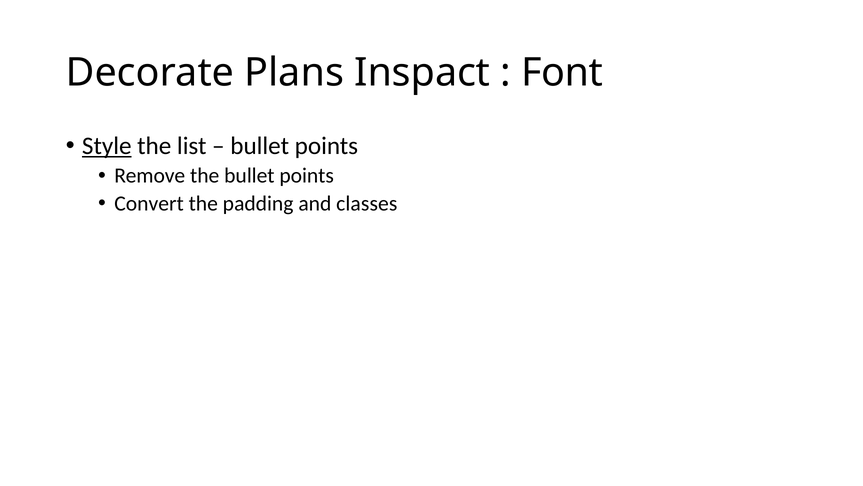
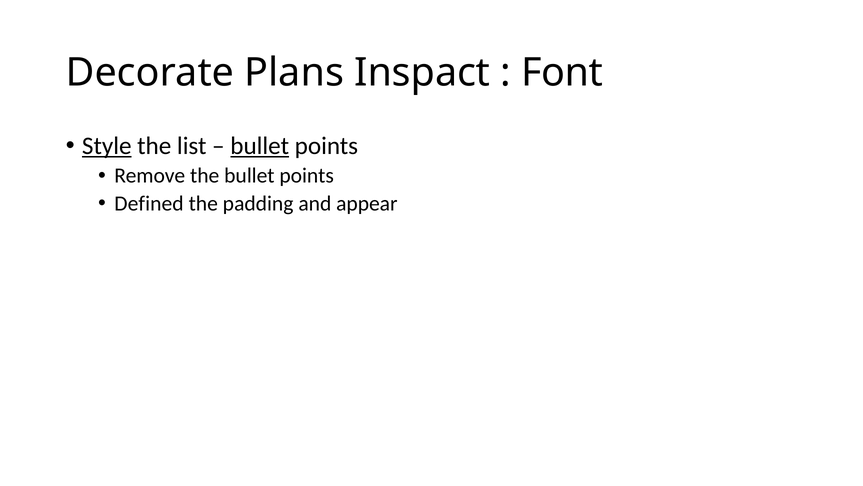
bullet at (260, 146) underline: none -> present
Convert: Convert -> Defined
classes: classes -> appear
